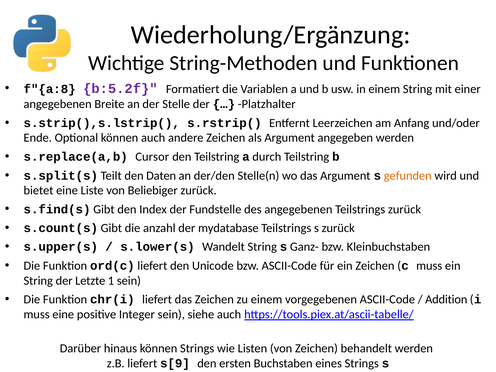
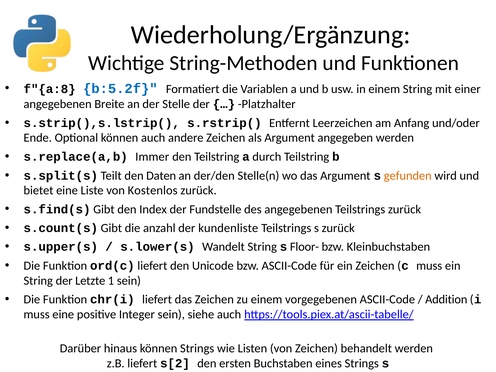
b:5.2f colour: purple -> blue
Cursor: Cursor -> Immer
Beliebiger: Beliebiger -> Kostenlos
mydatabase: mydatabase -> kundenliste
Ganz-: Ganz- -> Floor-
s[9: s[9 -> s[2
